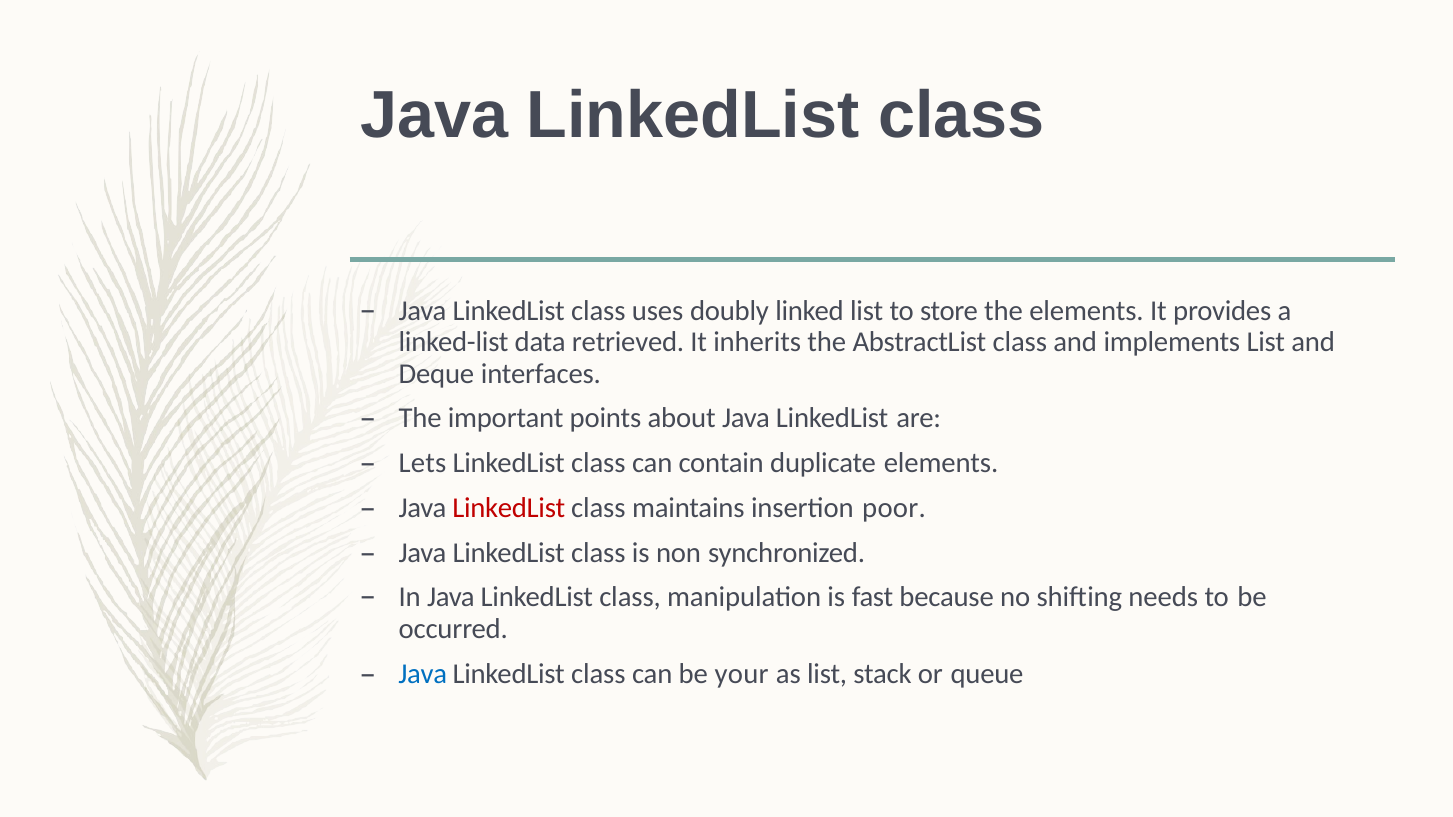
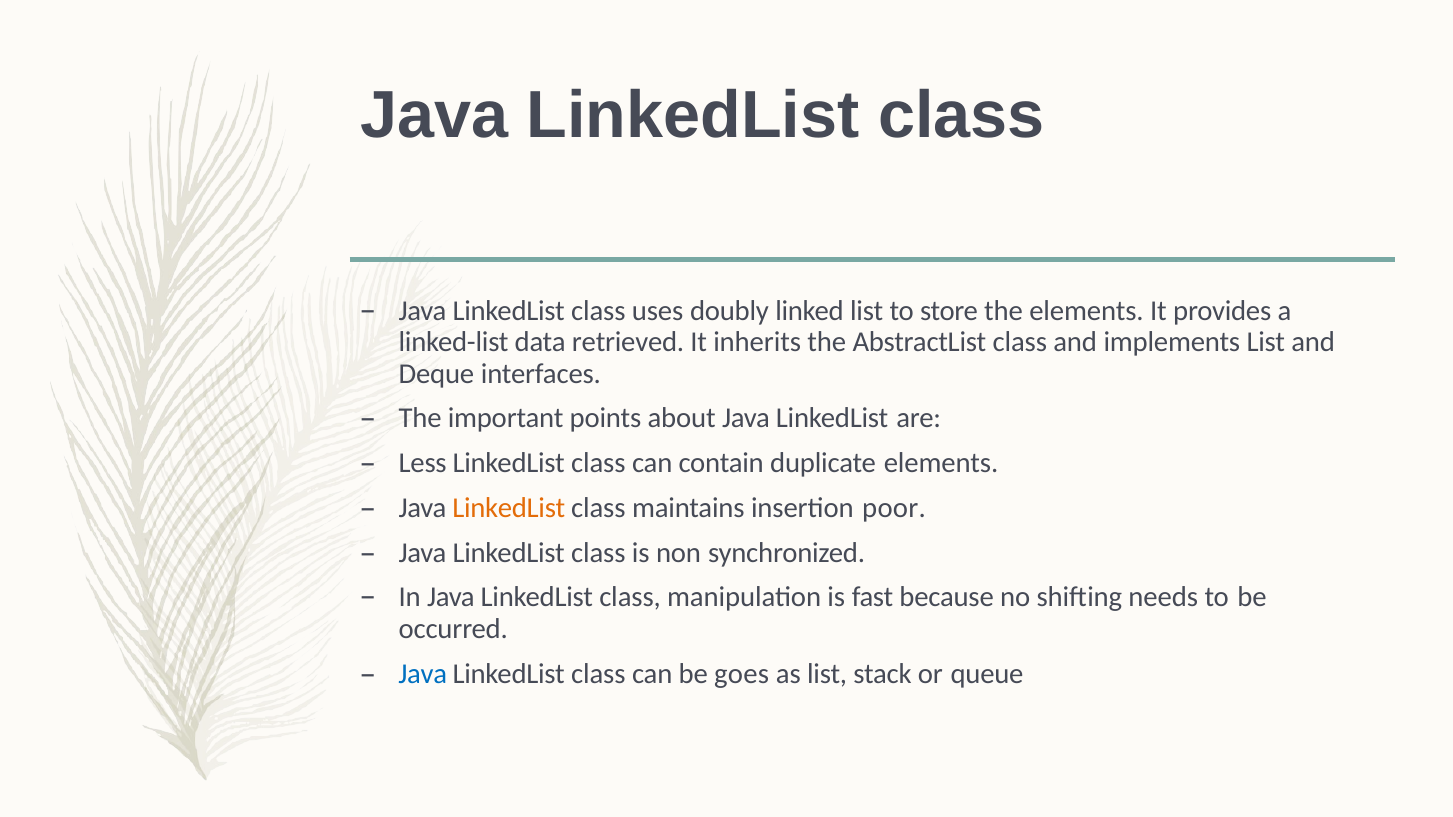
Lets: Lets -> Less
LinkedList at (509, 508) colour: red -> orange
your: your -> goes
